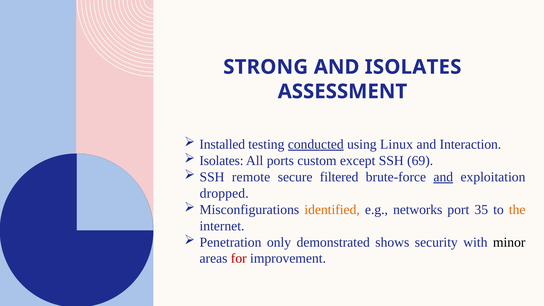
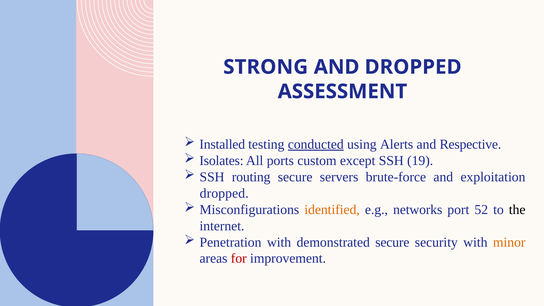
AND ISOLATES: ISOLATES -> DROPPED
Linux: Linux -> Alerts
Interaction: Interaction -> Respective
69: 69 -> 19
remote: remote -> routing
filtered: filtered -> servers
and at (443, 177) underline: present -> none
35: 35 -> 52
the colour: orange -> black
Penetration only: only -> with
demonstrated shows: shows -> secure
minor colour: black -> orange
